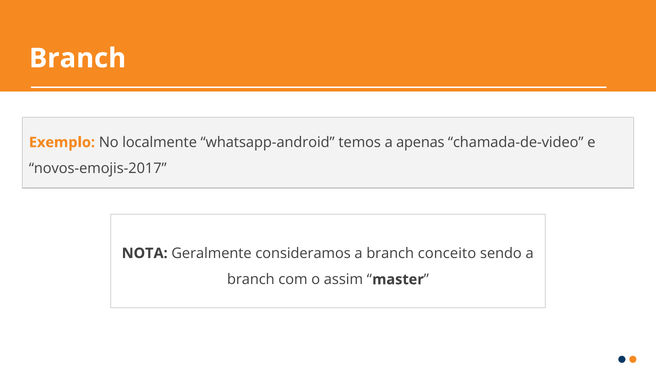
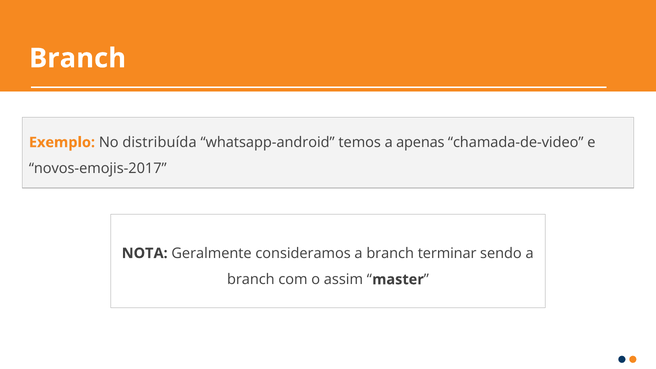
localmente: localmente -> distribuída
conceito: conceito -> terminar
